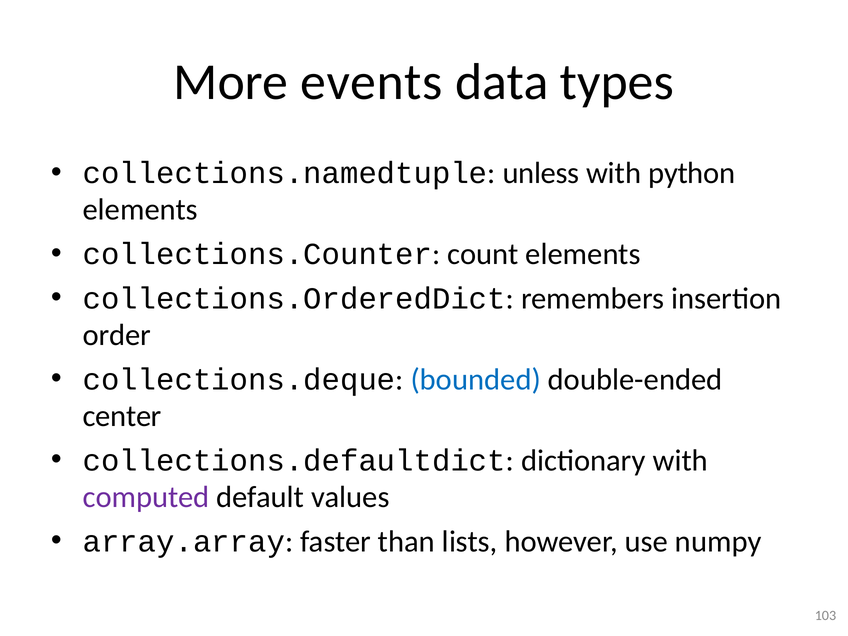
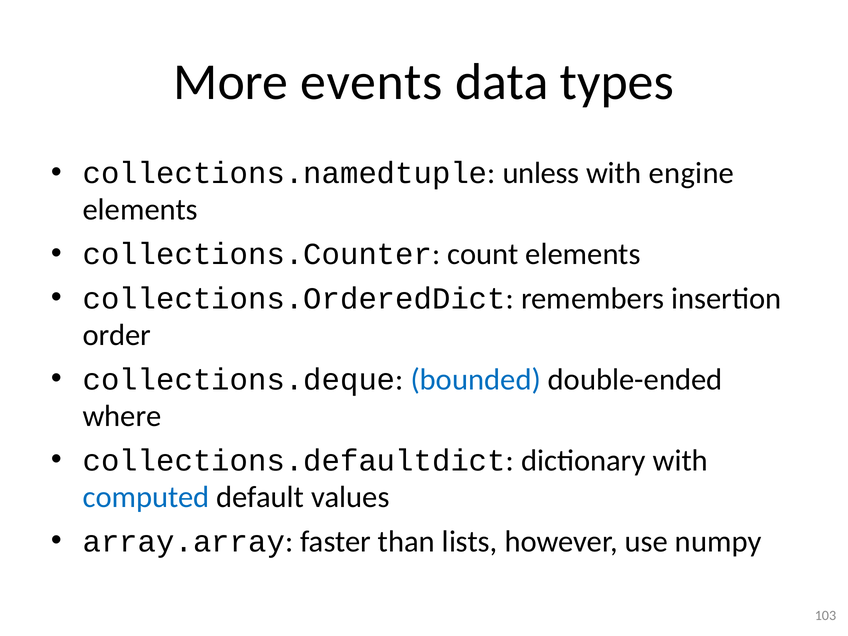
python: python -> engine
center: center -> where
computed colour: purple -> blue
